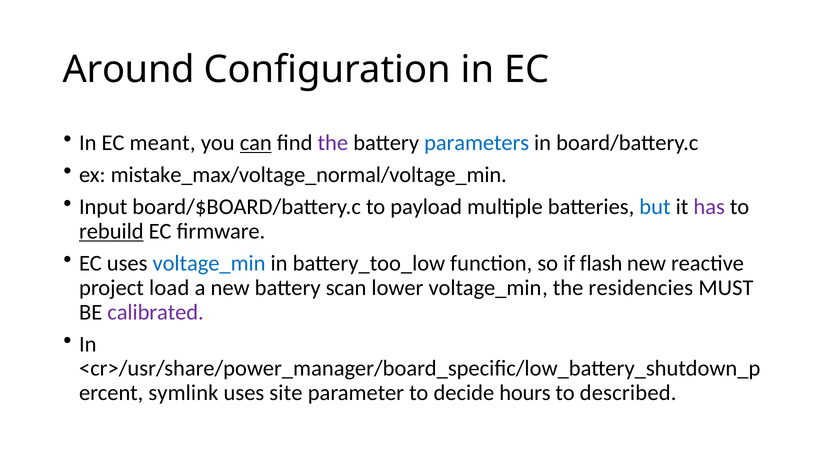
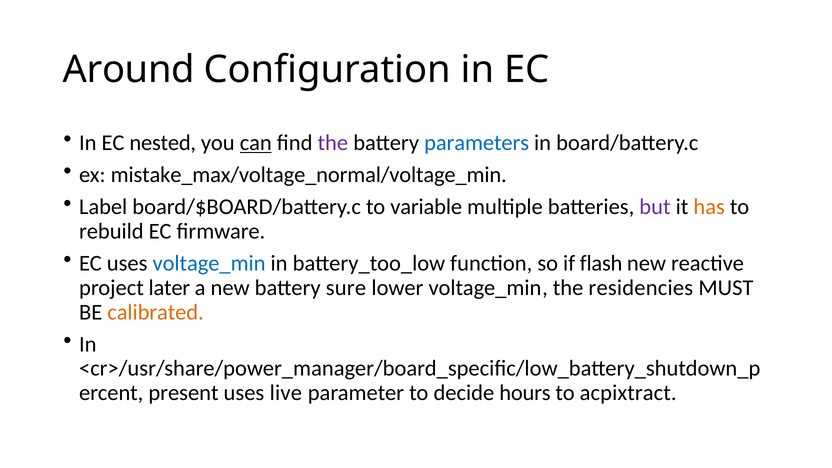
meant: meant -> nested
Input: Input -> Label
payload: payload -> variable
but colour: blue -> purple
has colour: purple -> orange
rebuild underline: present -> none
load: load -> later
scan: scan -> sure
calibrated colour: purple -> orange
symlink: symlink -> present
site: site -> live
described: described -> acpixtract
